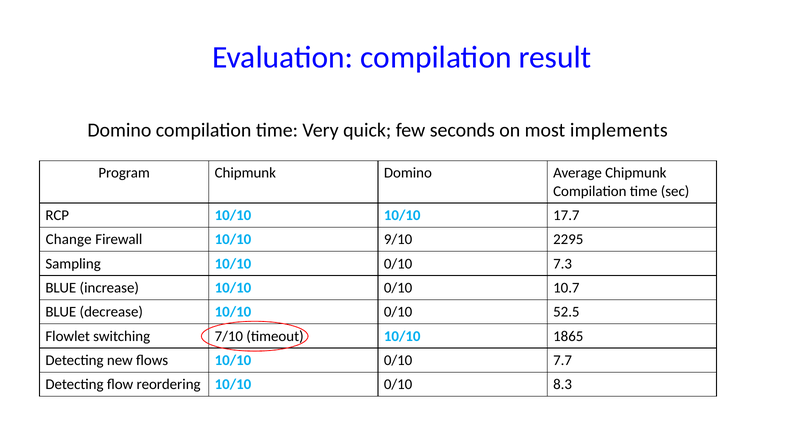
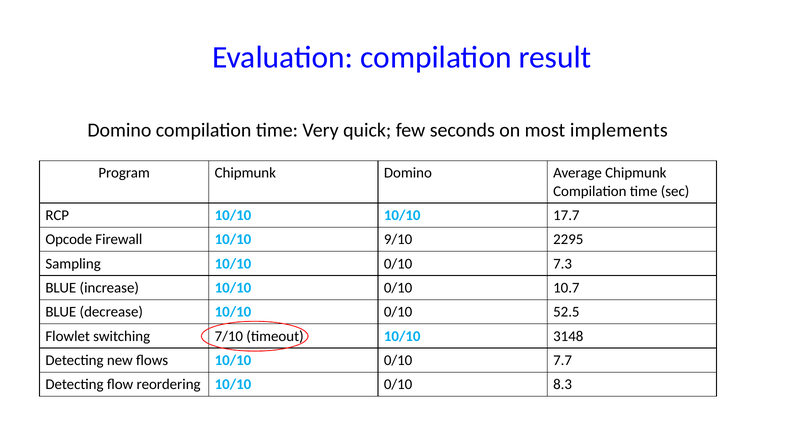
Change: Change -> Opcode
1865: 1865 -> 3148
